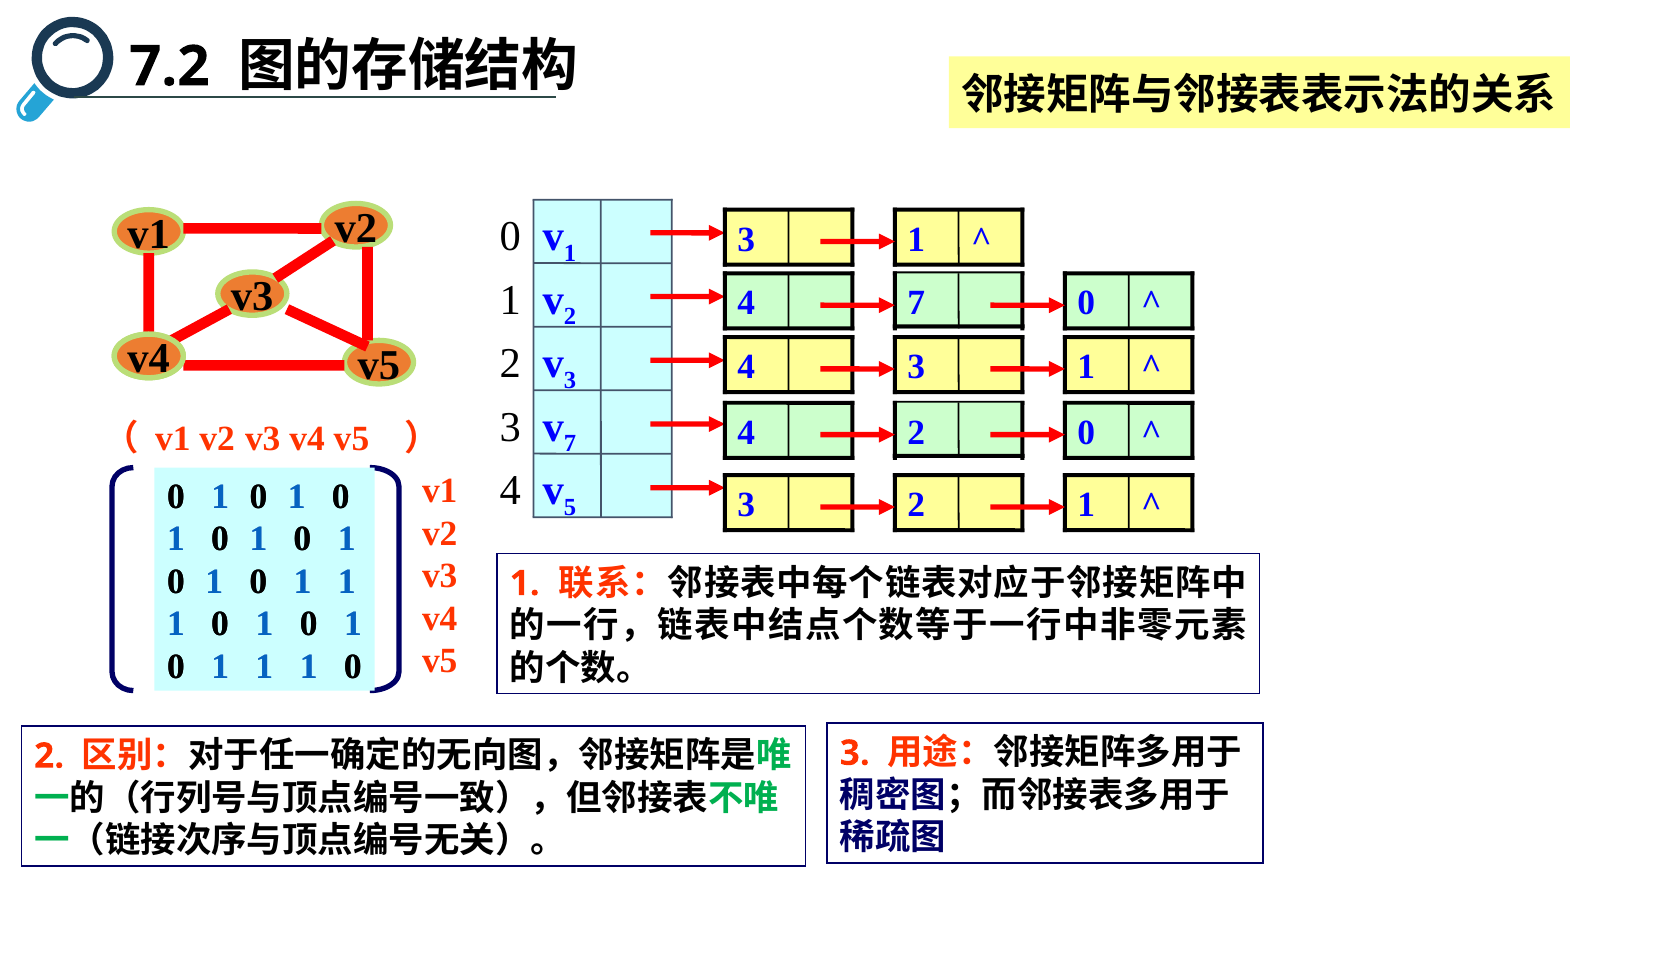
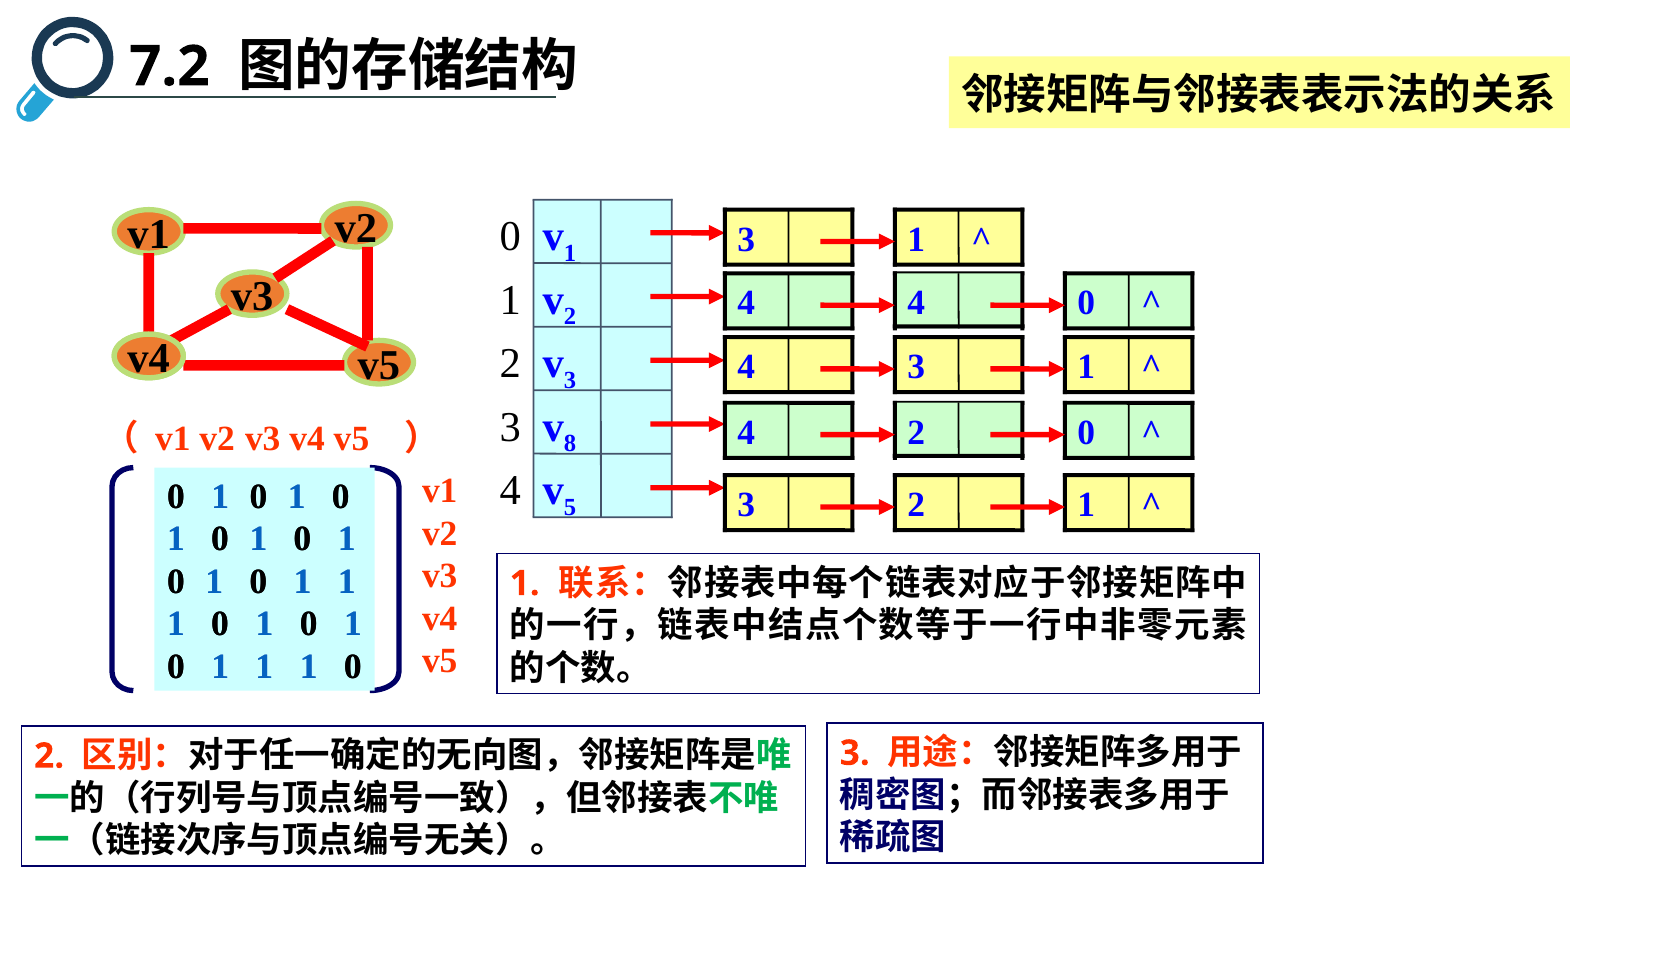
4 7: 7 -> 4
7 at (570, 444): 7 -> 8
